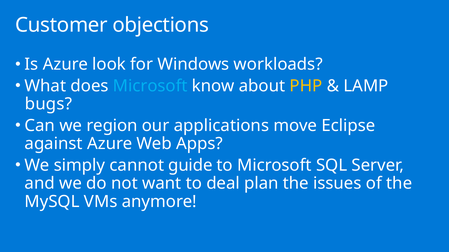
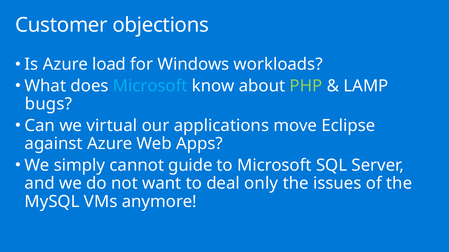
look: look -> load
PHP colour: yellow -> light green
region: region -> virtual
plan: plan -> only
